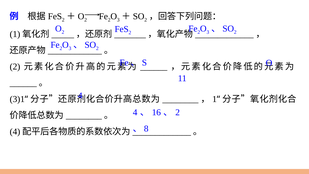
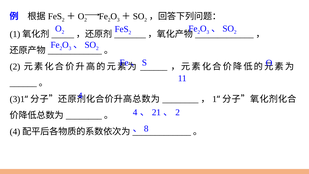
16: 16 -> 21
